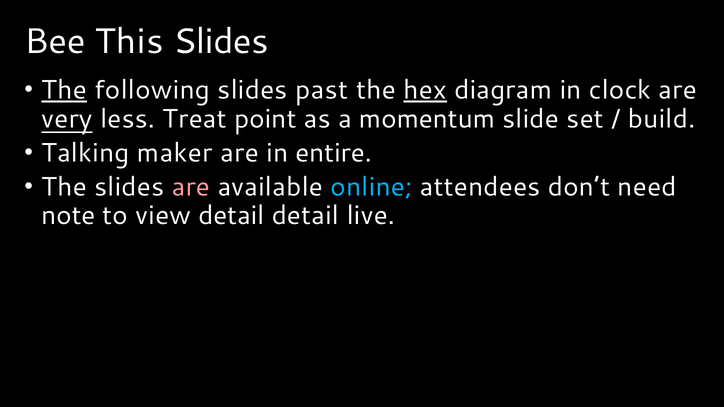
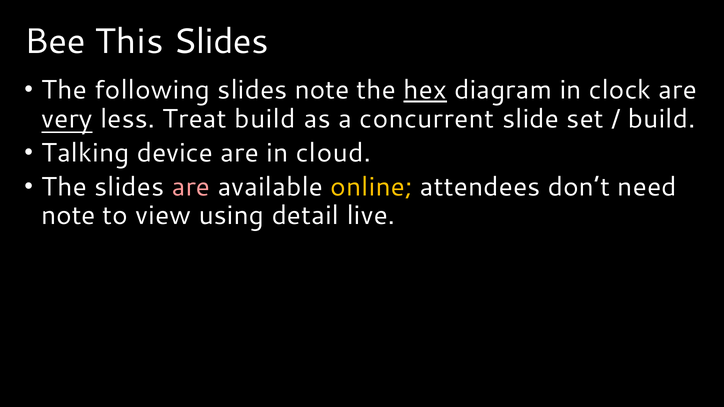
The at (64, 90) underline: present -> none
slides past: past -> note
Treat point: point -> build
momentum: momentum -> concurrent
maker: maker -> device
entire: entire -> cloud
online colour: light blue -> yellow
view detail: detail -> using
